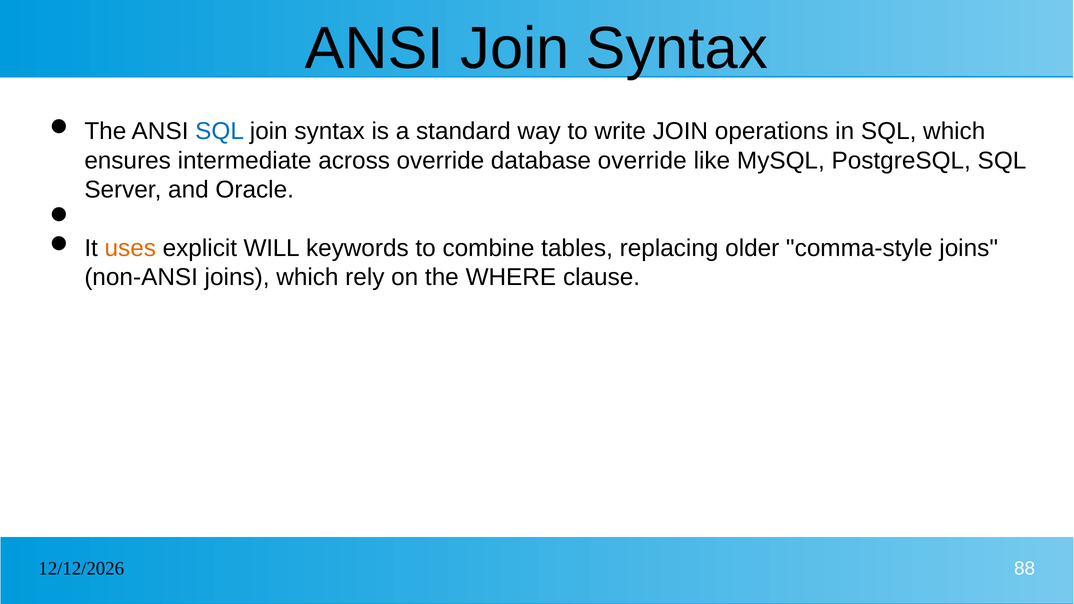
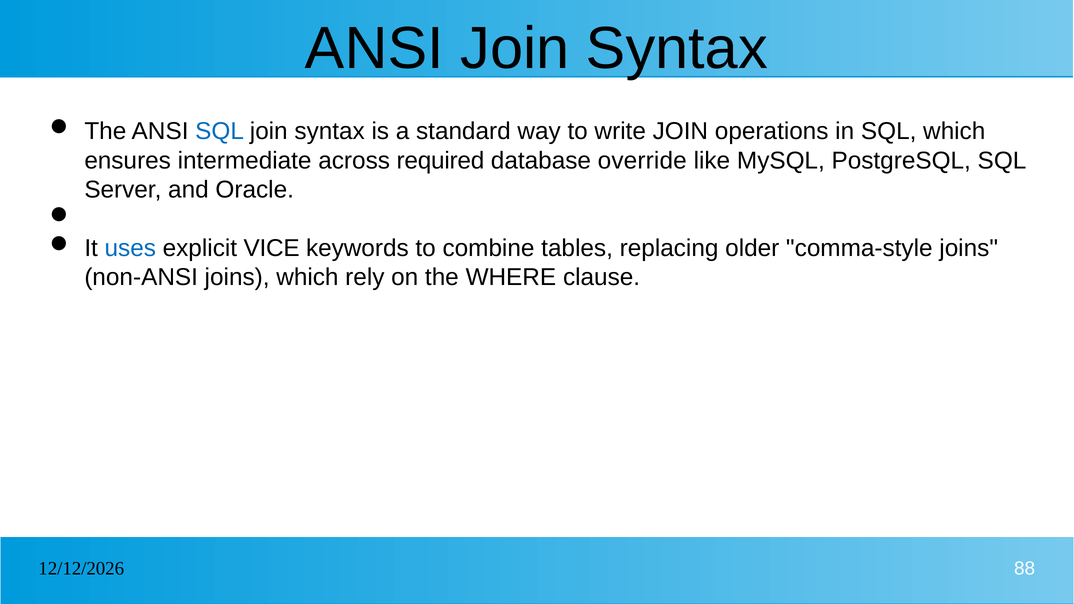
across override: override -> required
uses colour: orange -> blue
WILL: WILL -> VICE
